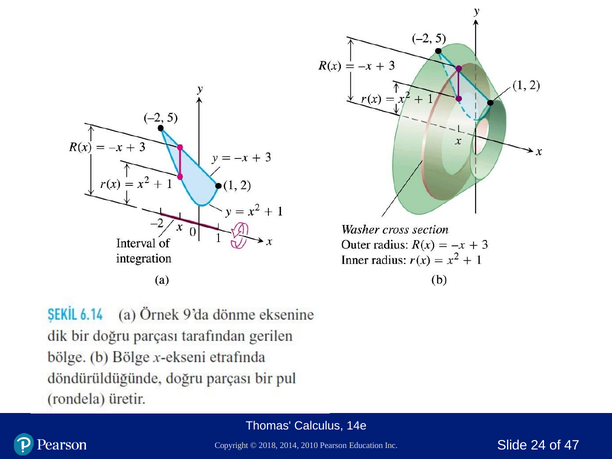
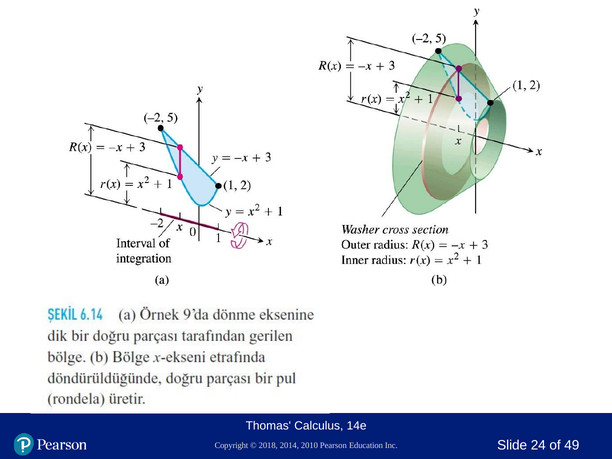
47: 47 -> 49
